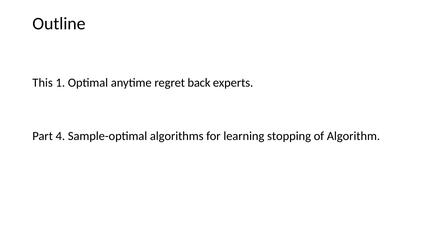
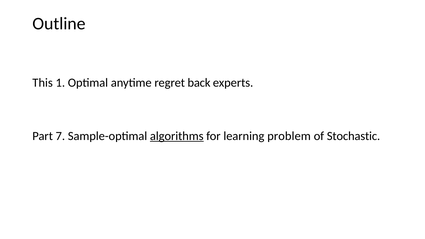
4: 4 -> 7
algorithms underline: none -> present
stopping: stopping -> problem
Algorithm: Algorithm -> Stochastic
